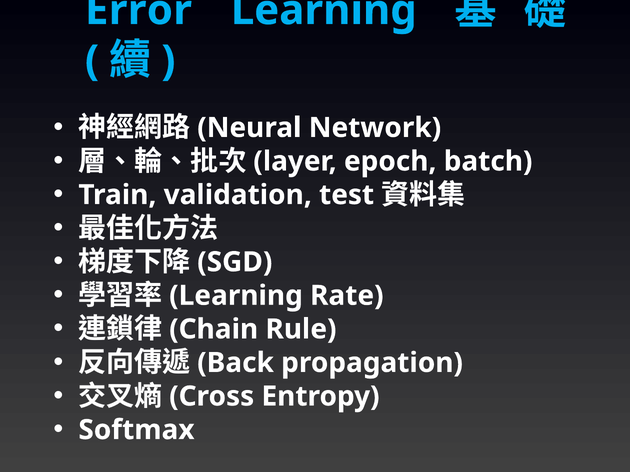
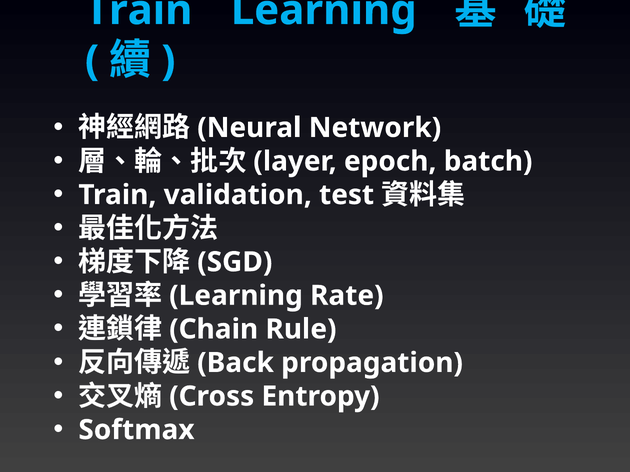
Error at (138, 10): Error -> Train
